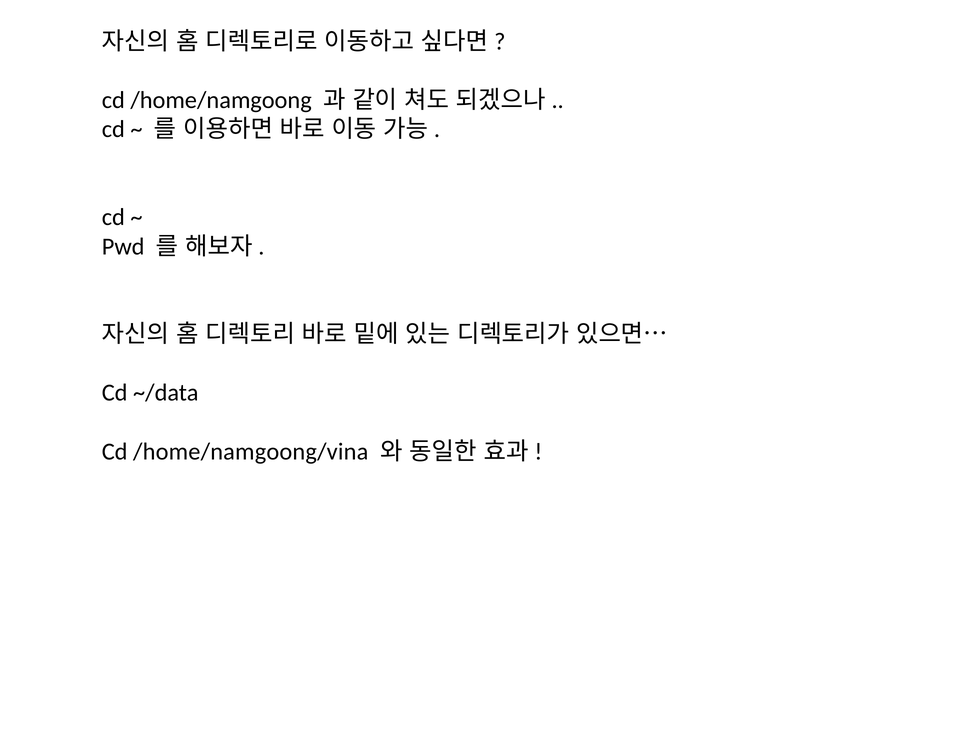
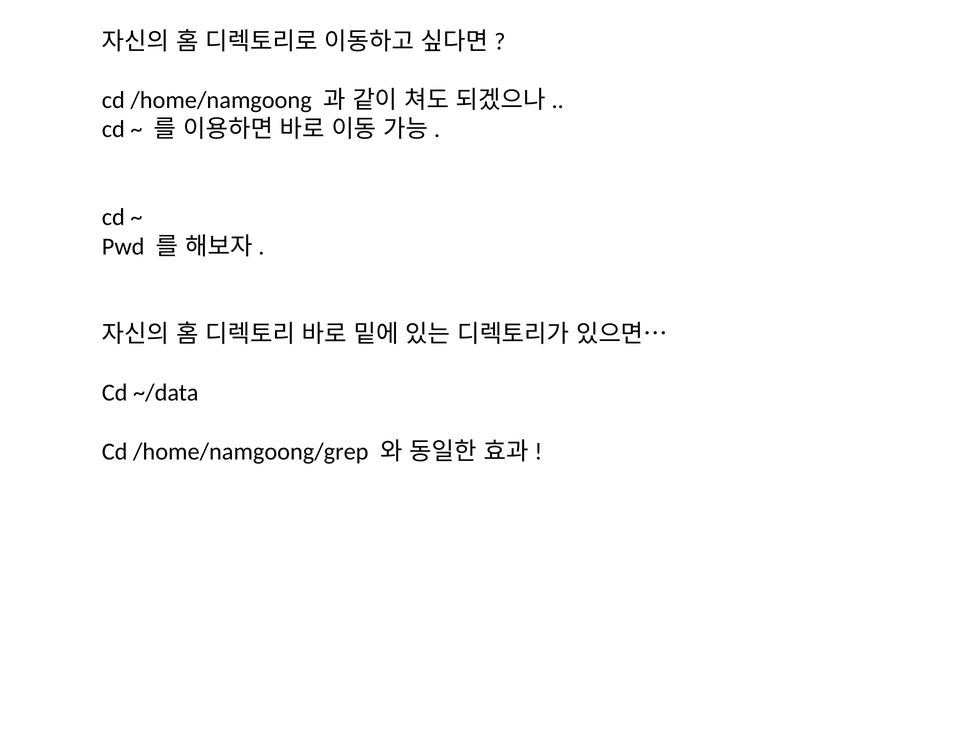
/home/namgoong/vina: /home/namgoong/vina -> /home/namgoong/grep
